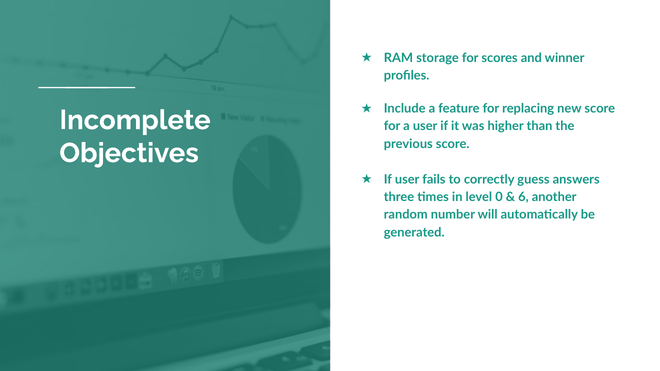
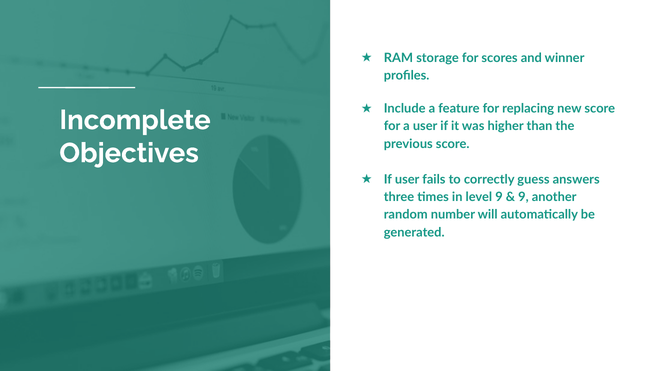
level 0: 0 -> 9
6 at (523, 197): 6 -> 9
